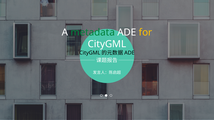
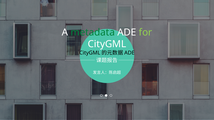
for colour: yellow -> light green
